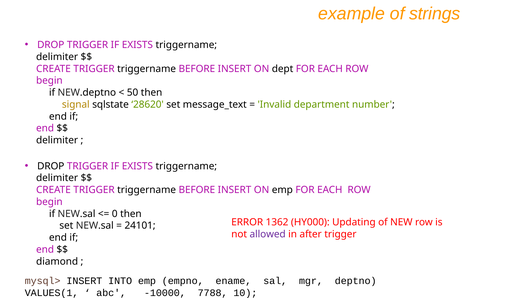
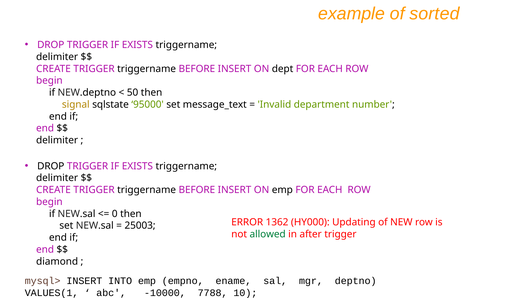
strings: strings -> sorted
28620: 28620 -> 95000
24101: 24101 -> 25003
allowed colour: purple -> green
